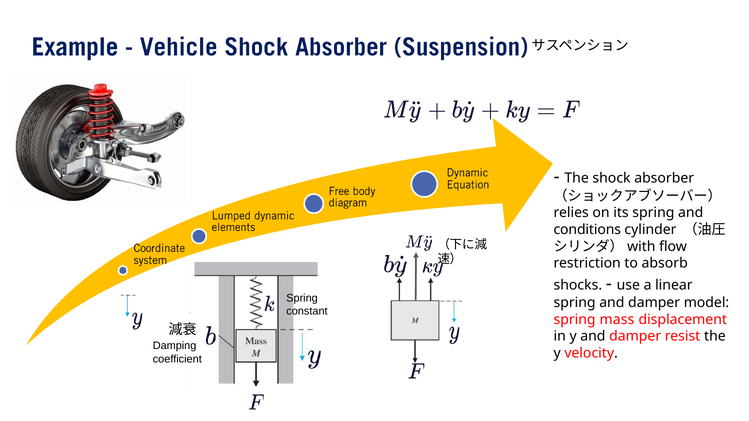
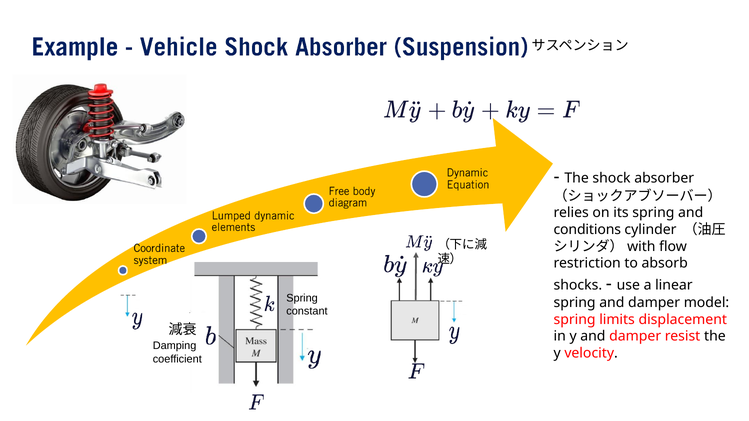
mass: mass -> limits
